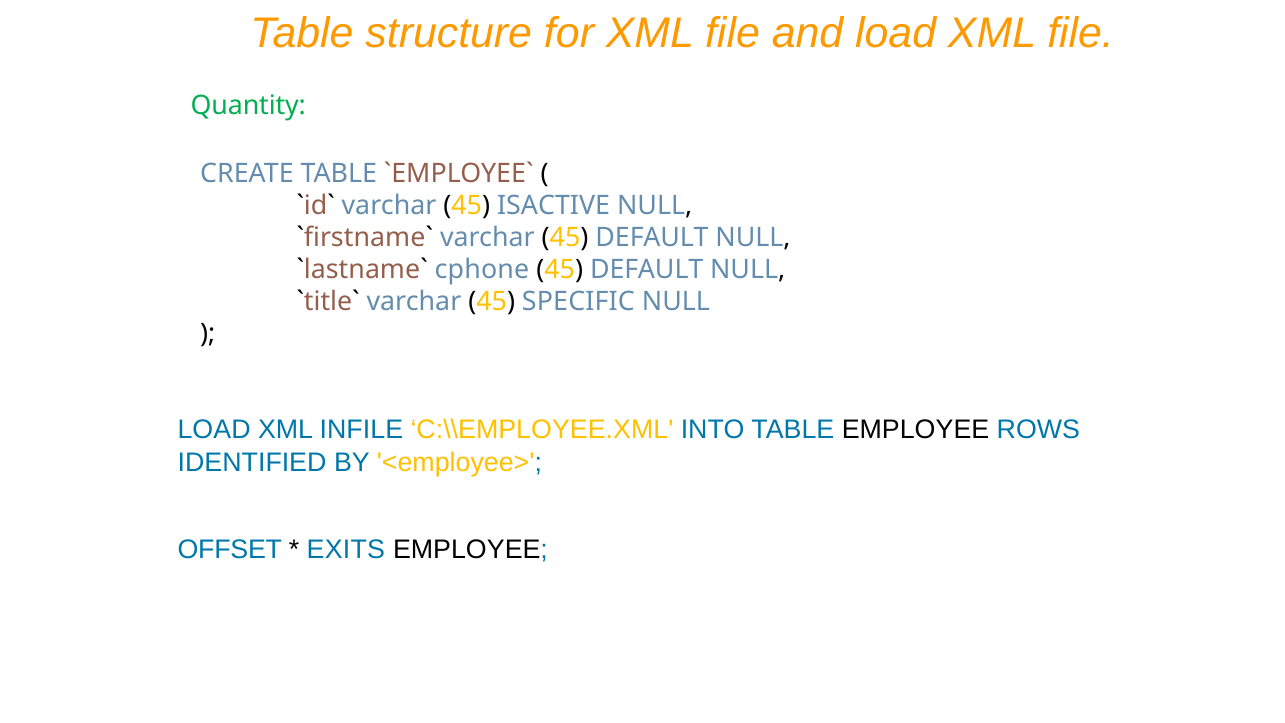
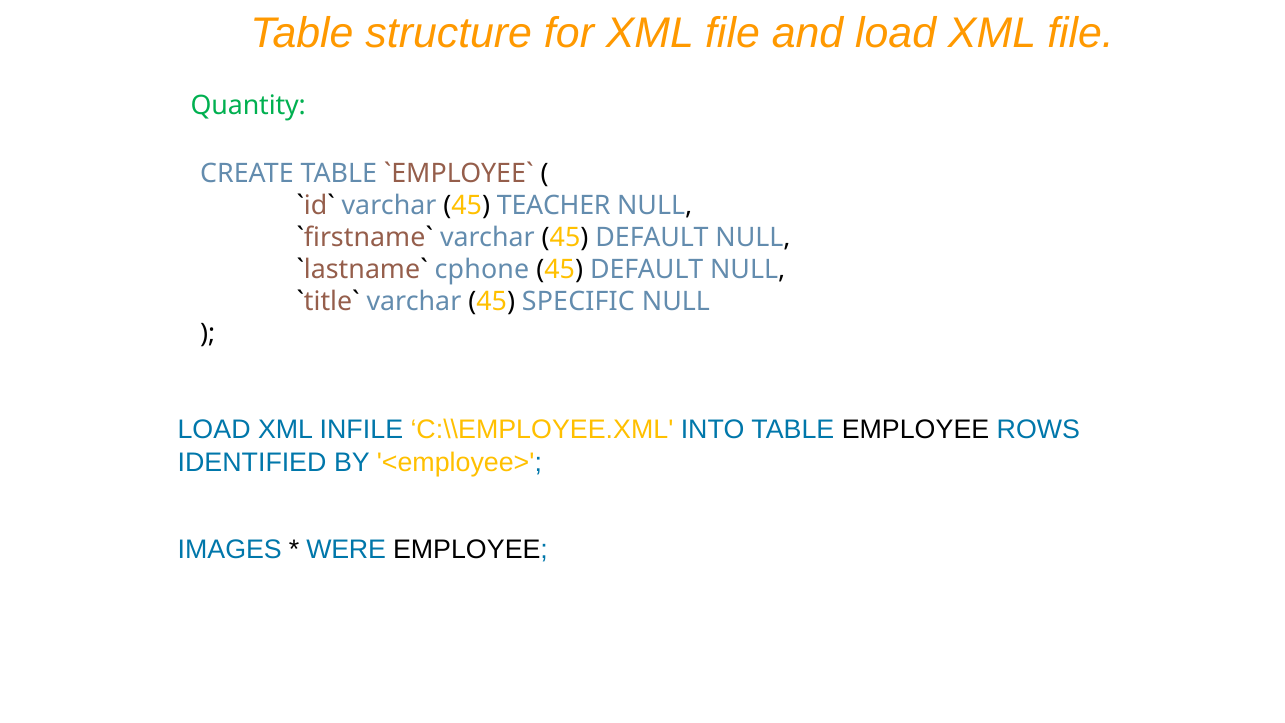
ISACTIVE: ISACTIVE -> TEACHER
OFFSET: OFFSET -> IMAGES
EXITS: EXITS -> WERE
